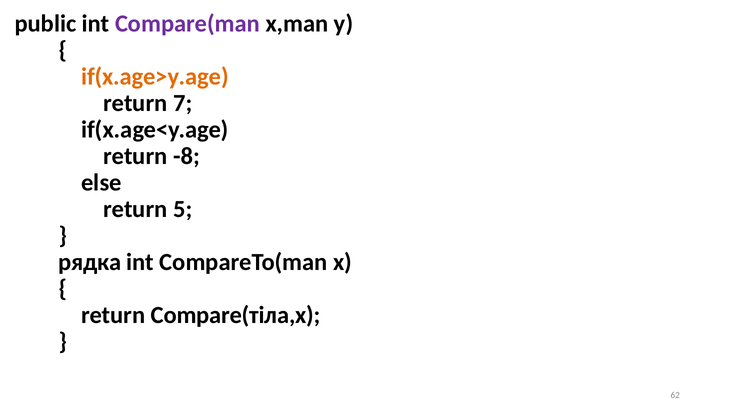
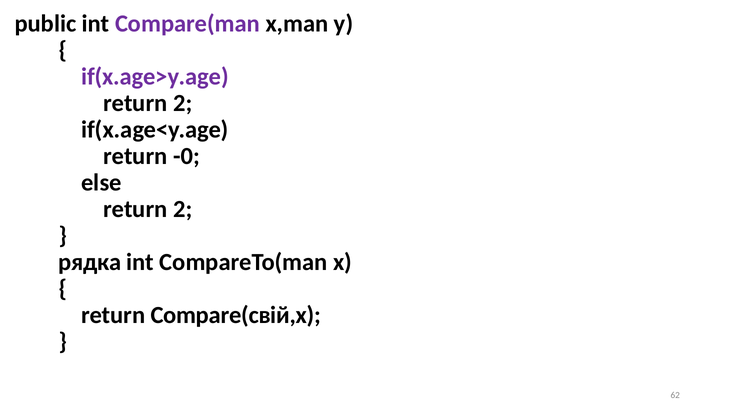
if(x.age>y.age colour: orange -> purple
7 at (183, 103): 7 -> 2
-8: -8 -> -0
5 at (183, 209): 5 -> 2
Compare(тіла,x: Compare(тіла,x -> Compare(свій,x
